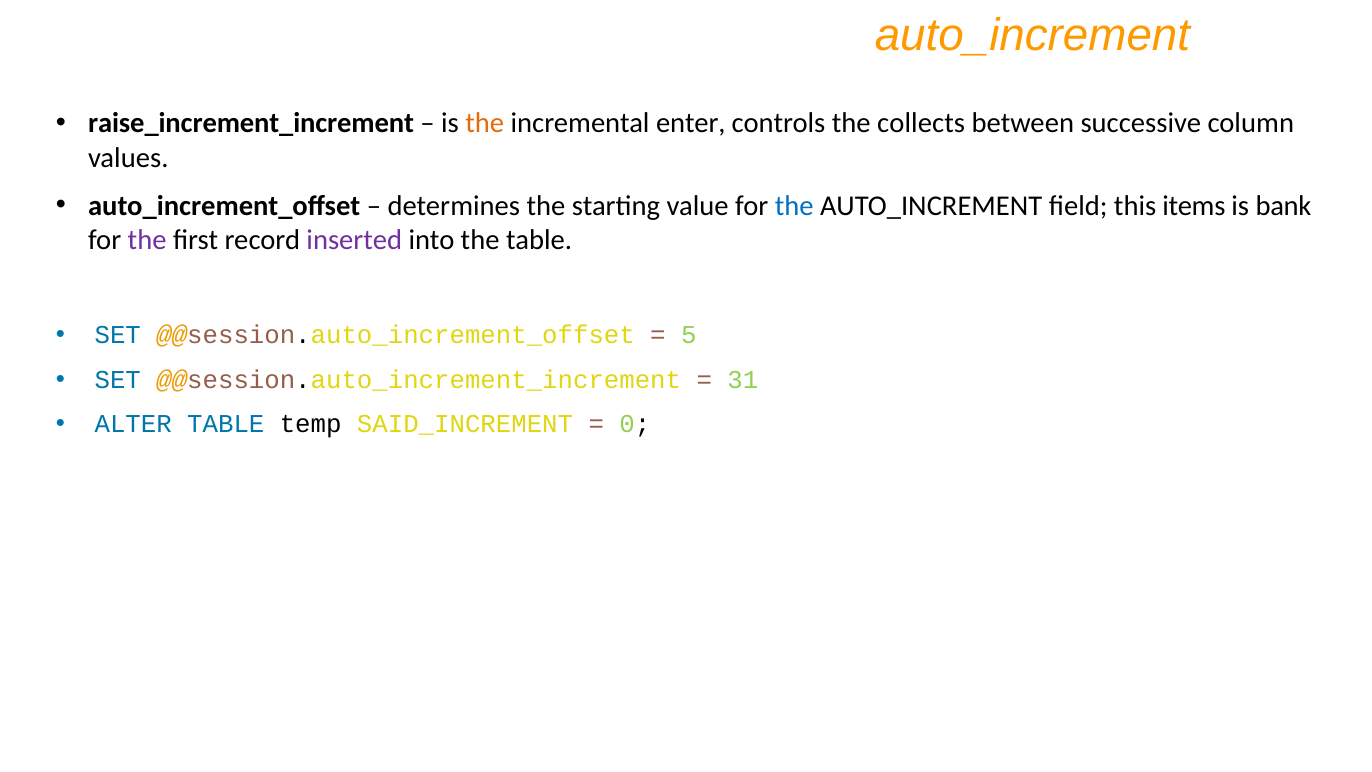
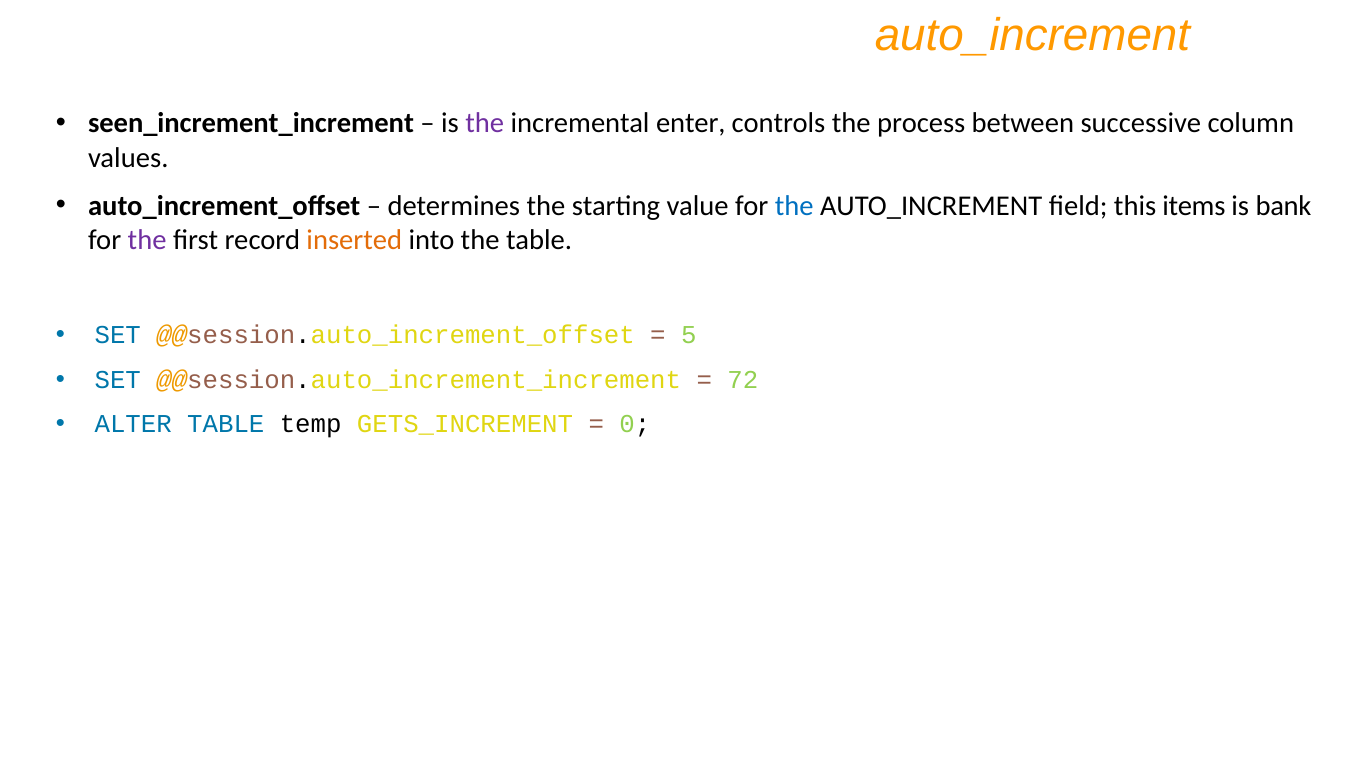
raise_increment_increment: raise_increment_increment -> seen_increment_increment
the at (485, 123) colour: orange -> purple
collects: collects -> process
inserted colour: purple -> orange
31: 31 -> 72
SAID_INCREMENT: SAID_INCREMENT -> GETS_INCREMENT
